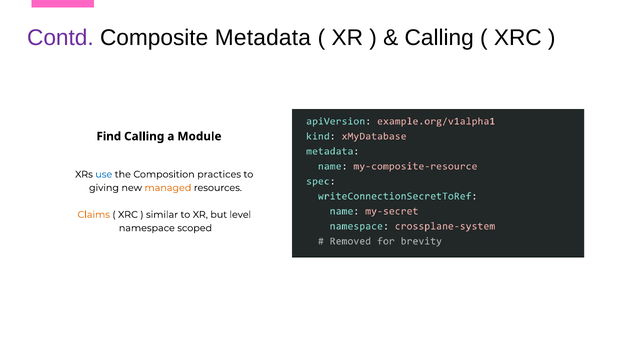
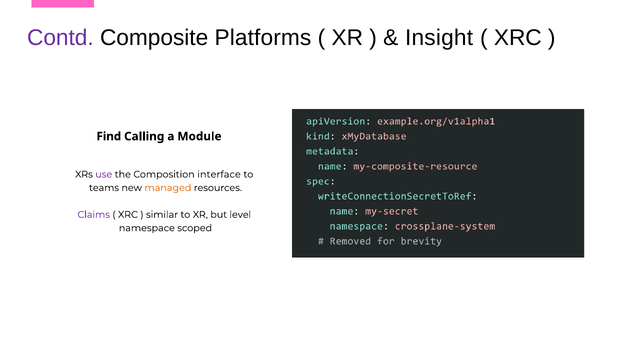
Metadata: Metadata -> Platforms
Calling at (439, 38): Calling -> Insight
use colour: blue -> purple
practices: practices -> interface
giving: giving -> teams
Claims colour: orange -> purple
